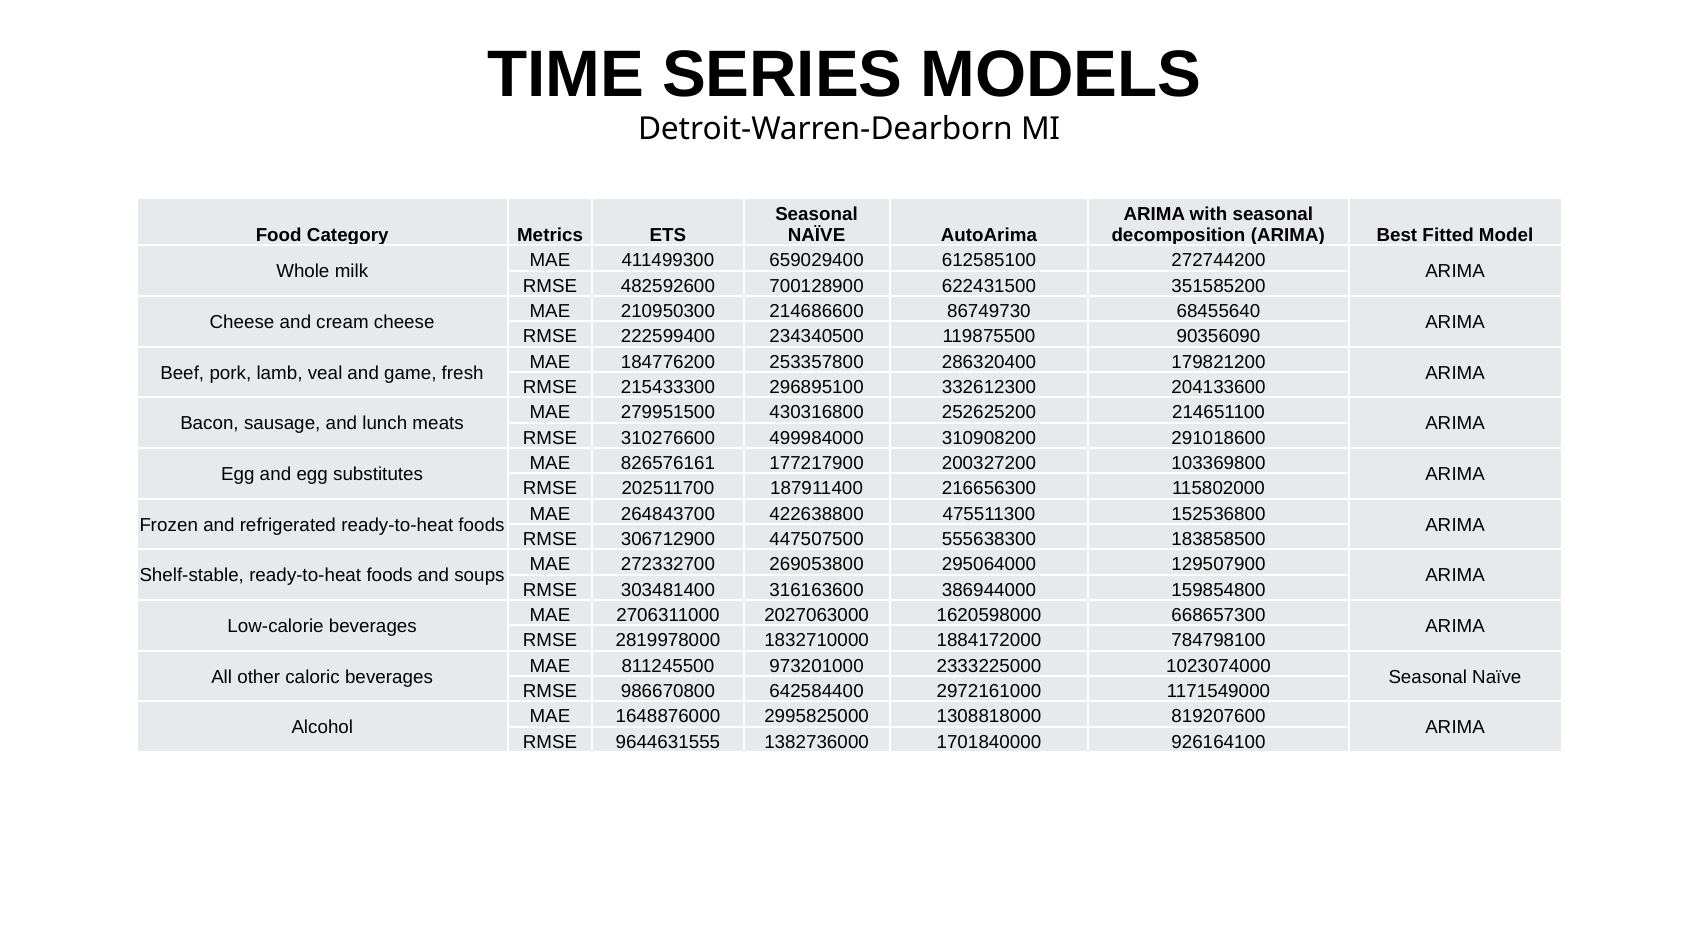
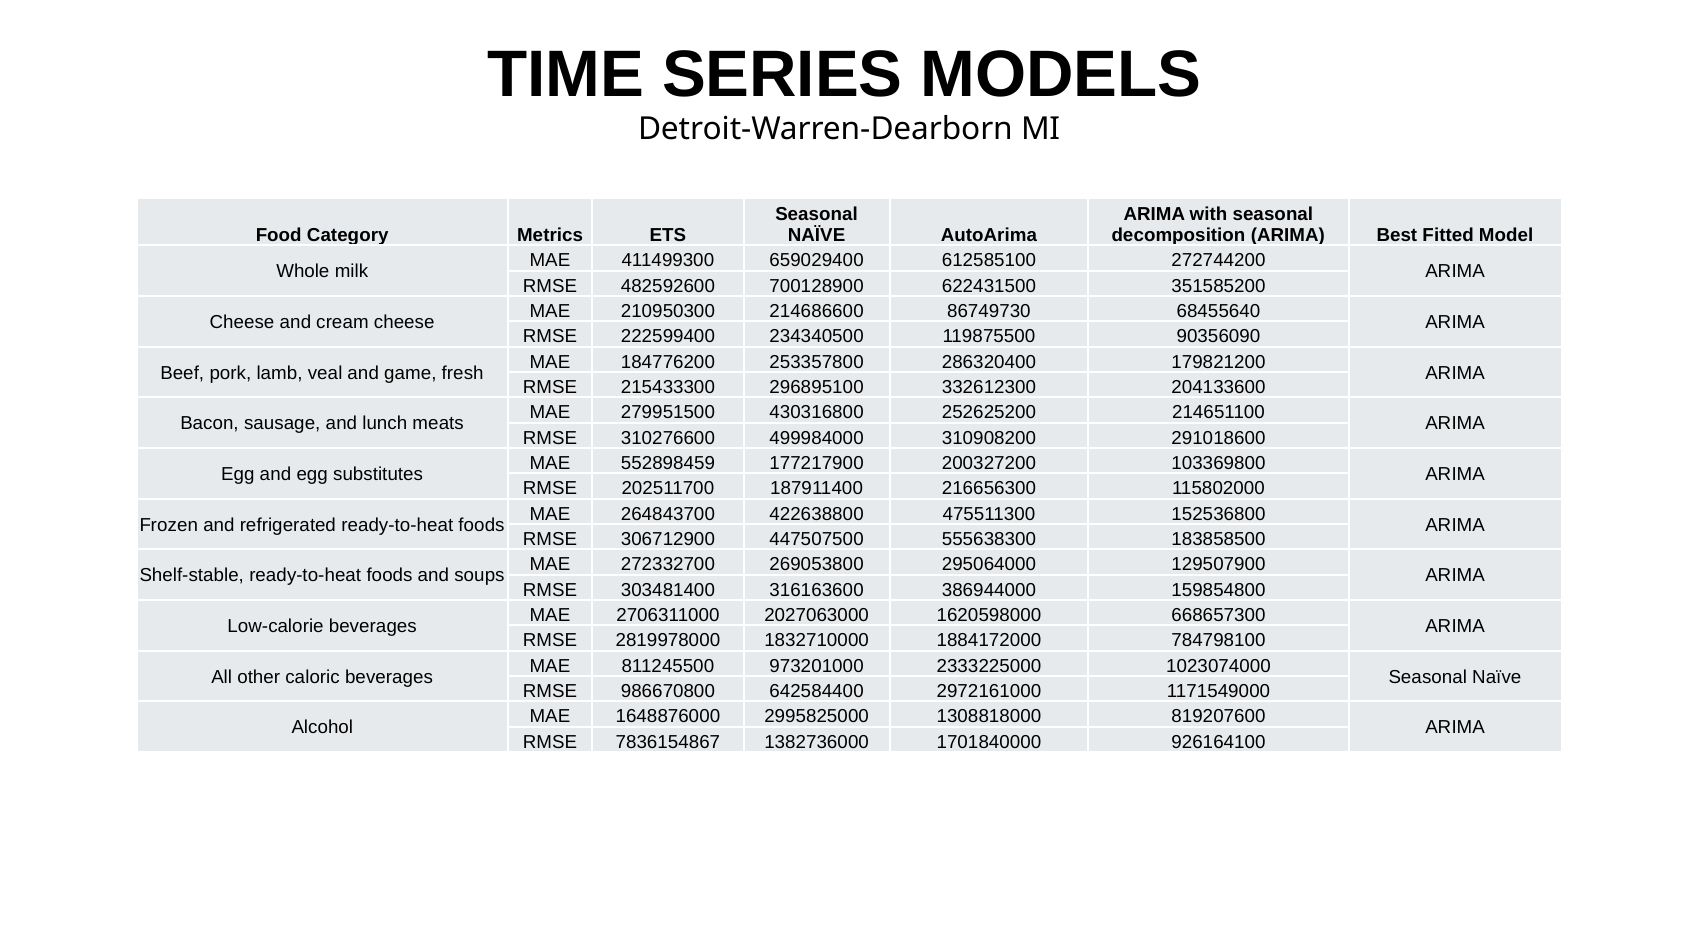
826576161: 826576161 -> 552898459
9644631555: 9644631555 -> 7836154867
